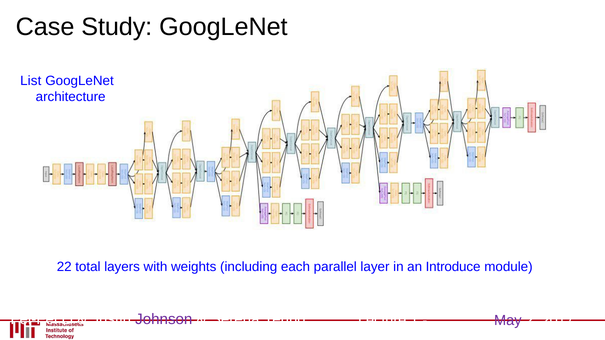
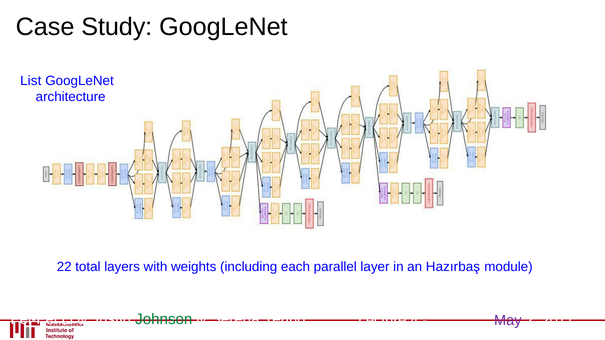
Introduce: Introduce -> Hazırbaş
Johnson colour: purple -> green
1: 1 -> 4
